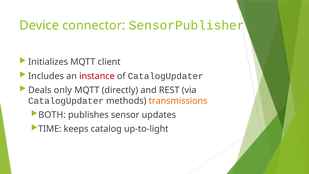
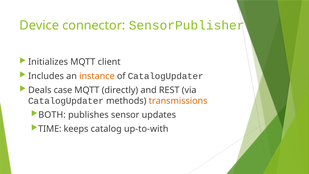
instance colour: red -> orange
only: only -> case
up-to-light: up-to-light -> up-to-with
